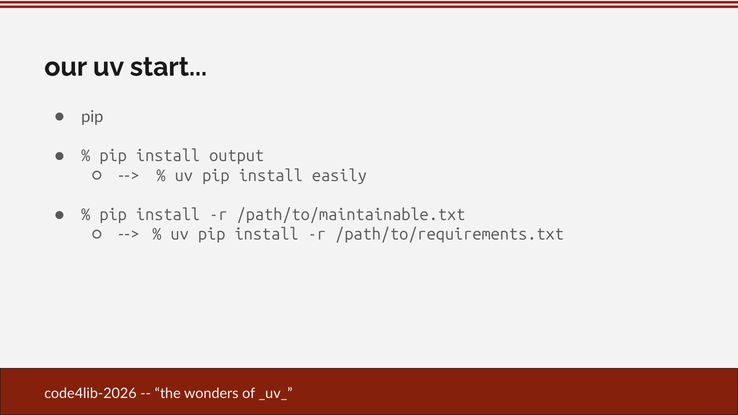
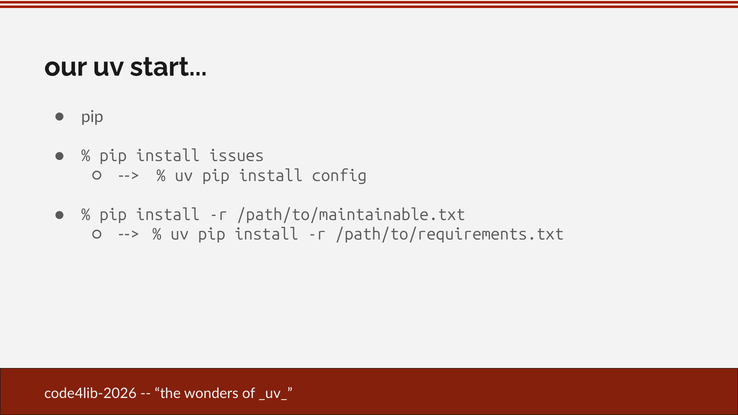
output: output -> issues
easily: easily -> config
